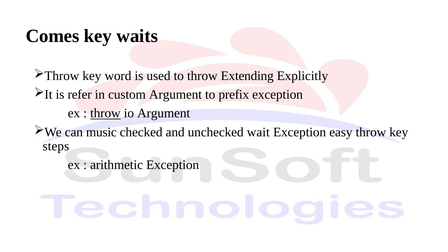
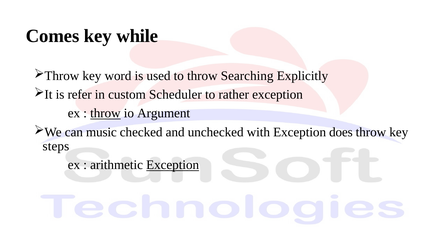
waits: waits -> while
Extending: Extending -> Searching
custom Argument: Argument -> Scheduler
prefix: prefix -> rather
wait: wait -> with
easy: easy -> does
Exception at (173, 165) underline: none -> present
